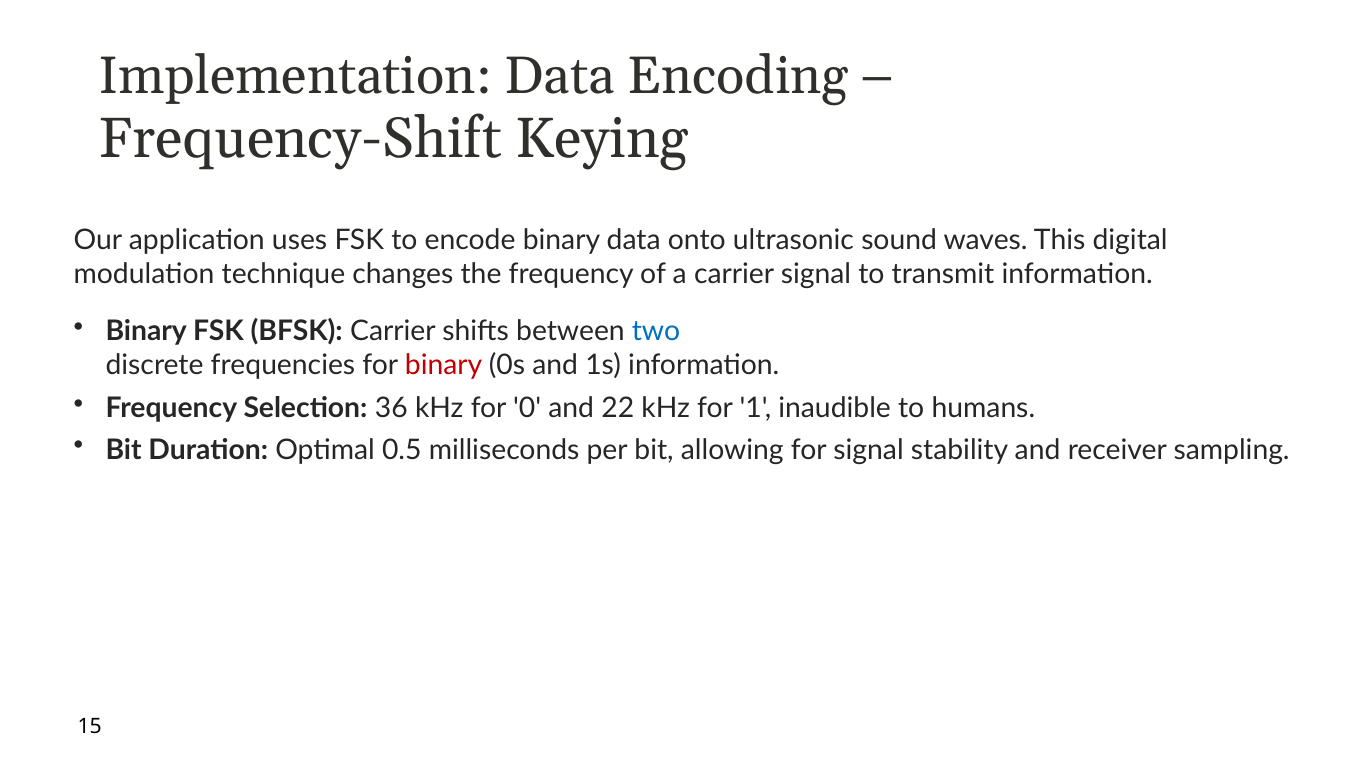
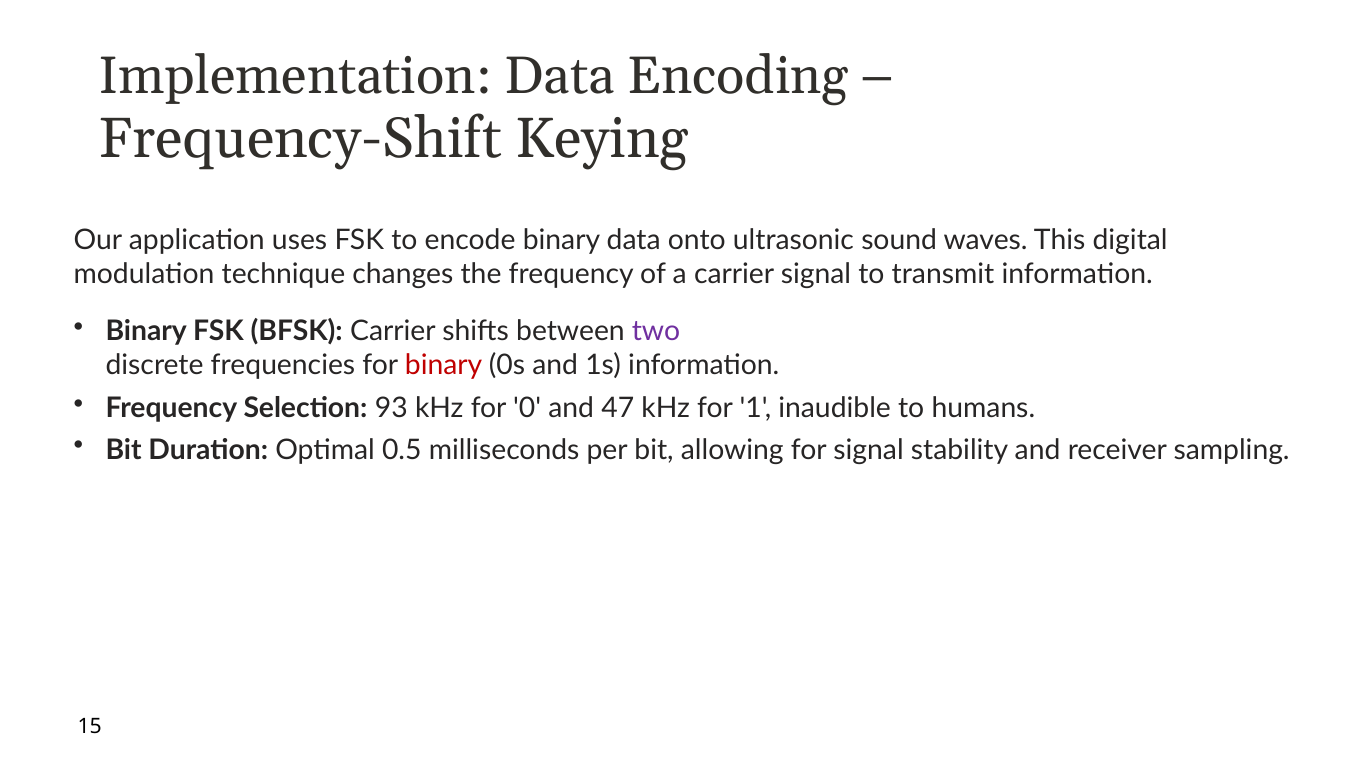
two colour: blue -> purple
36: 36 -> 93
22: 22 -> 47
